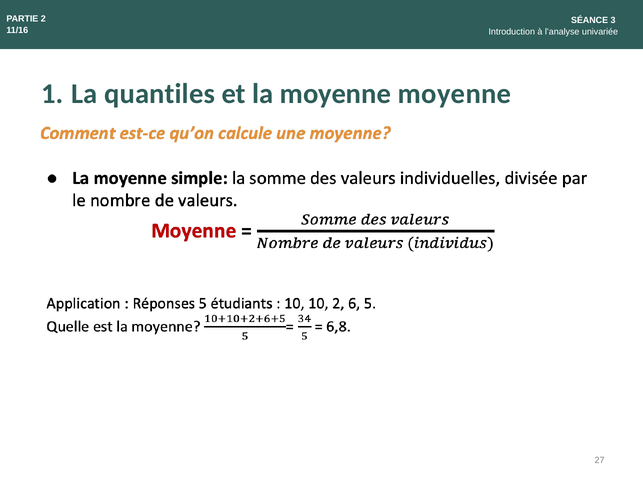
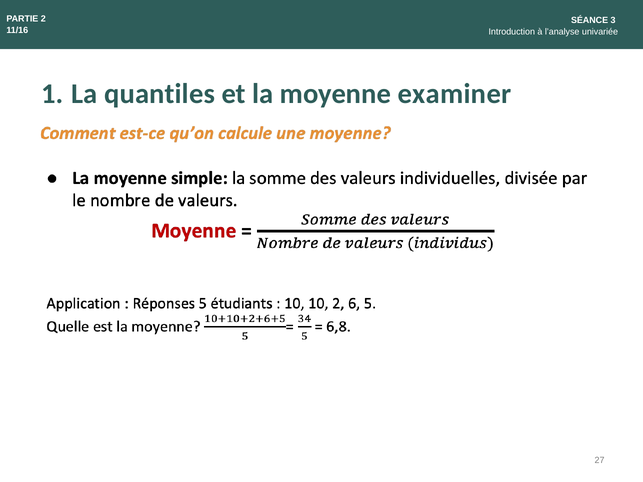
moyenne moyenne: moyenne -> examiner
